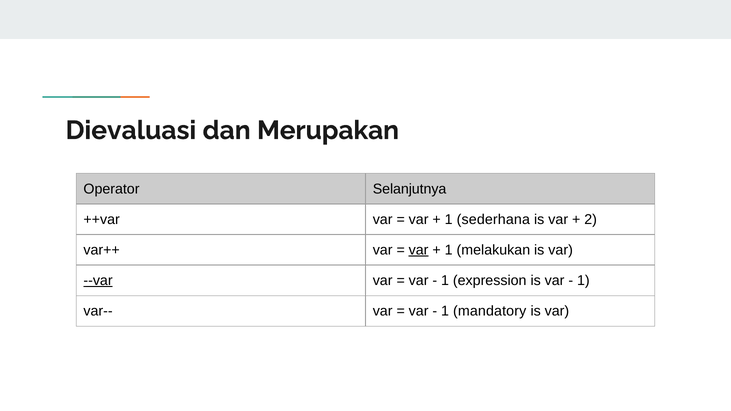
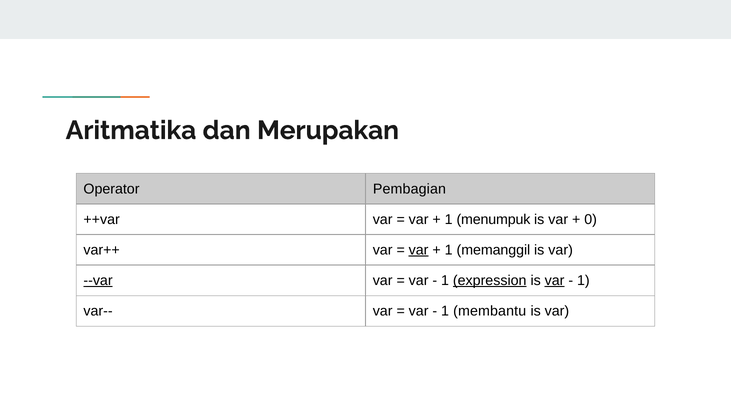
Dievaluasi: Dievaluasi -> Aritmatika
Selanjutnya: Selanjutnya -> Pembagian
sederhana: sederhana -> menumpuk
2: 2 -> 0
melakukan: melakukan -> memanggil
expression underline: none -> present
var at (555, 281) underline: none -> present
mandatory: mandatory -> membantu
